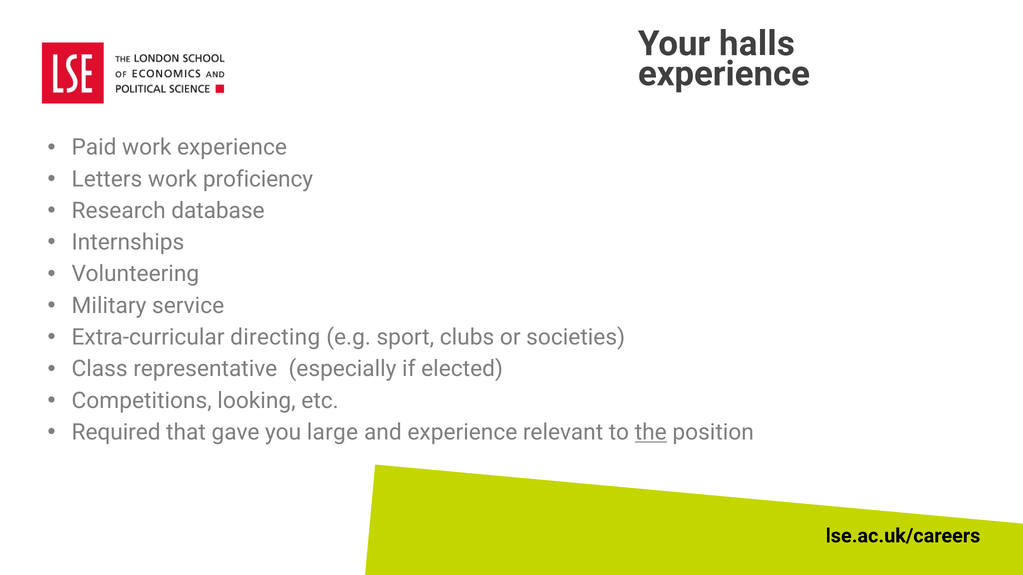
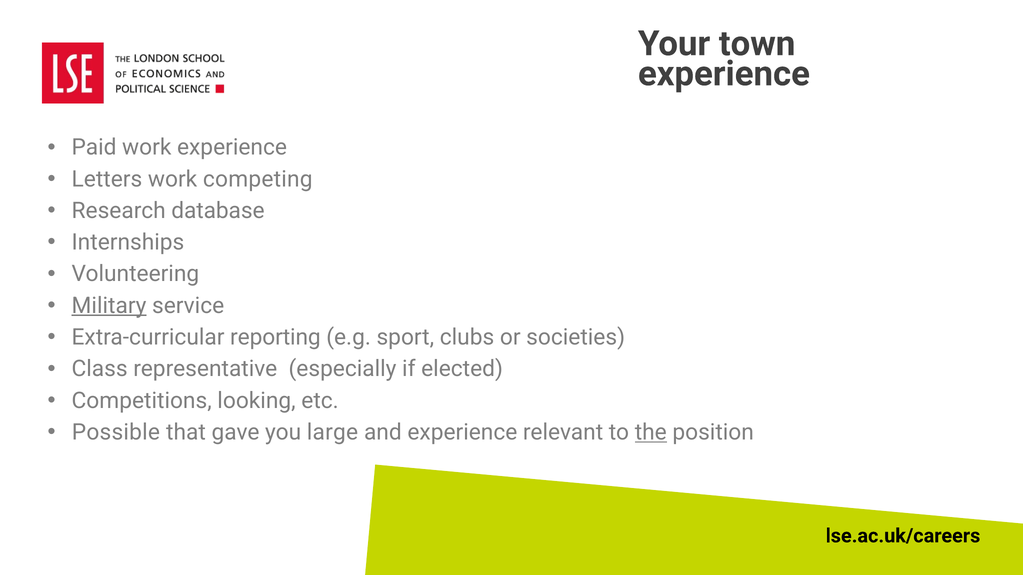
halls: halls -> town
proficiency: proficiency -> competing
Military underline: none -> present
directing: directing -> reporting
Required: Required -> Possible
